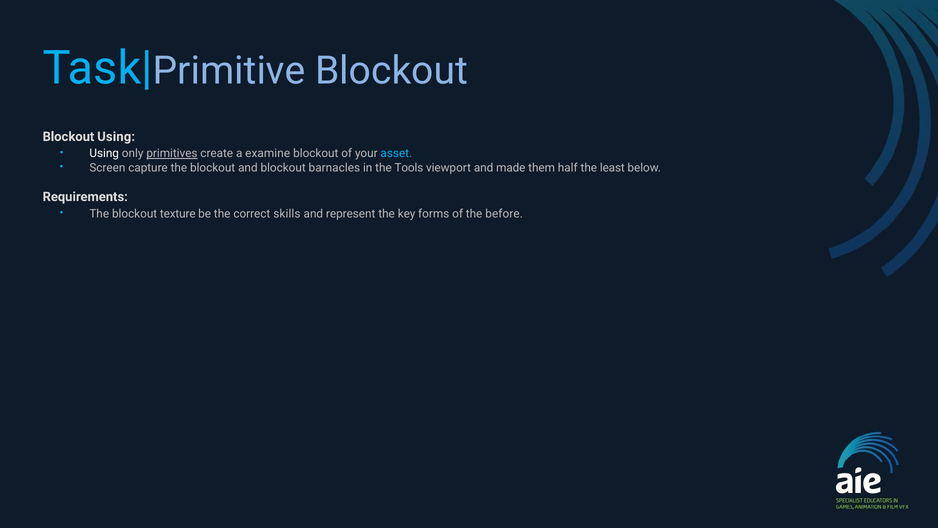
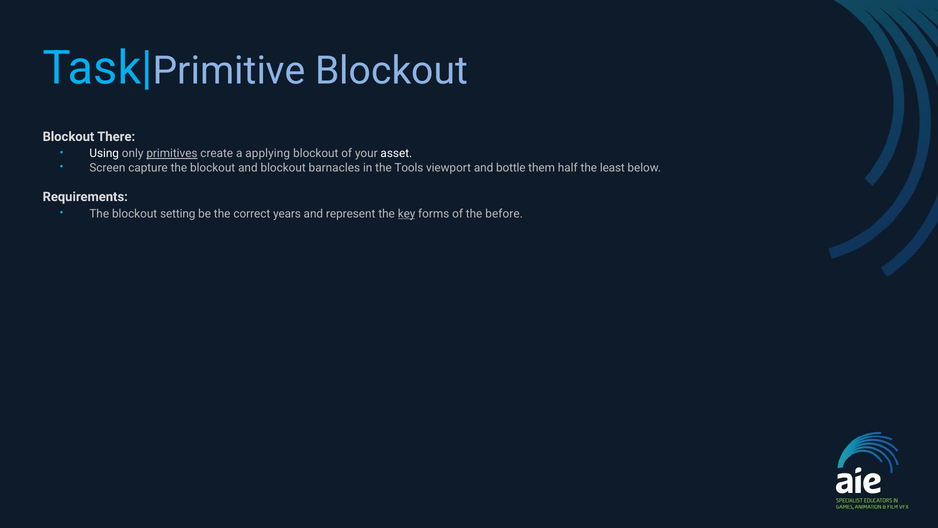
Blockout Using: Using -> There
examine: examine -> applying
asset colour: light blue -> white
made: made -> bottle
texture: texture -> setting
skills: skills -> years
key underline: none -> present
